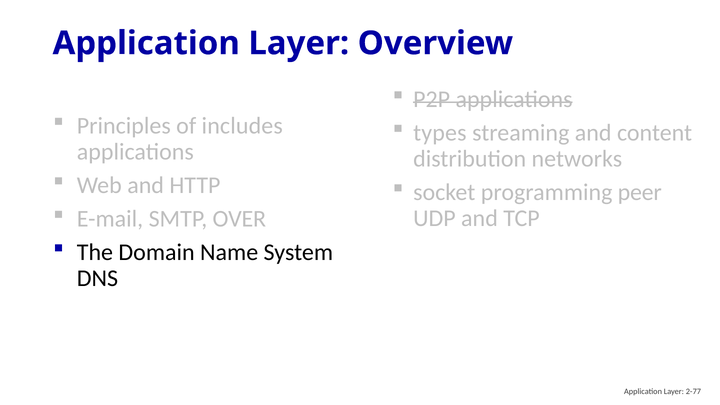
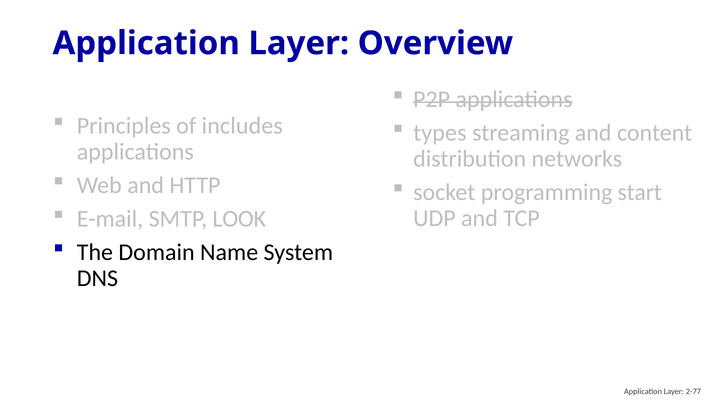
peer: peer -> start
OVER: OVER -> LOOK
